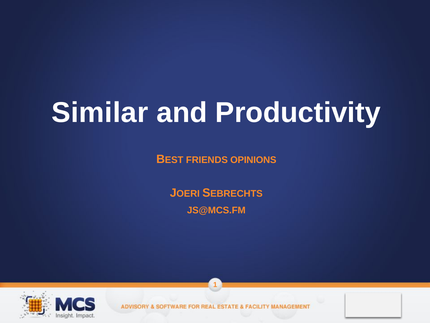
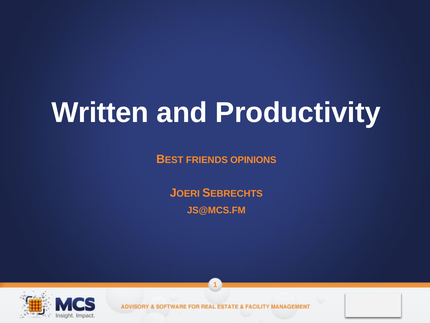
Similar: Similar -> Written
